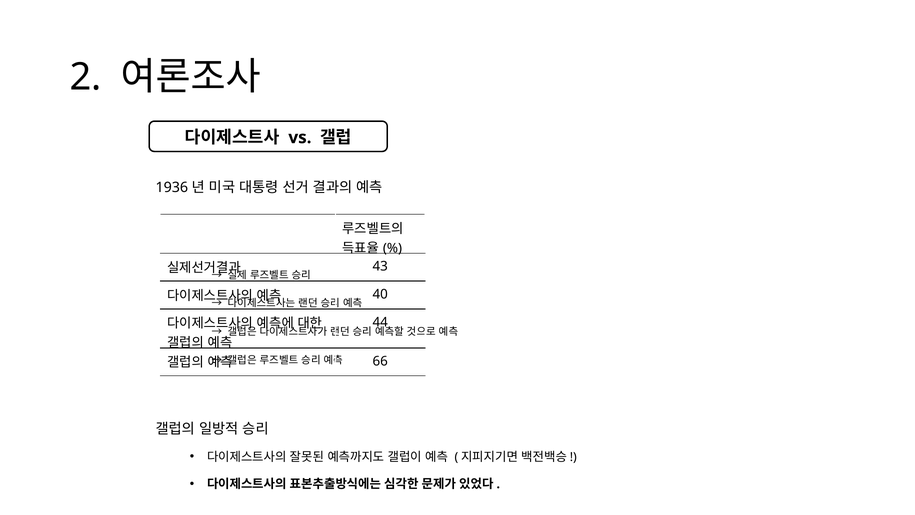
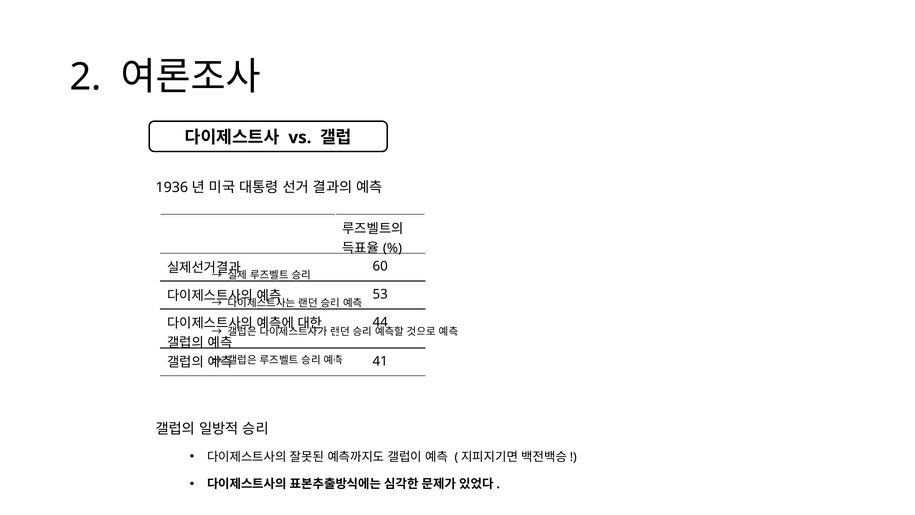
43: 43 -> 60
40: 40 -> 53
66: 66 -> 41
